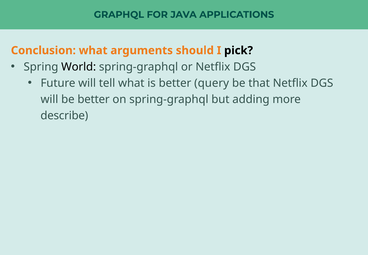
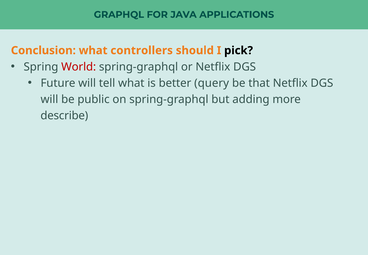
arguments: arguments -> controllers
World colour: black -> red
be better: better -> public
